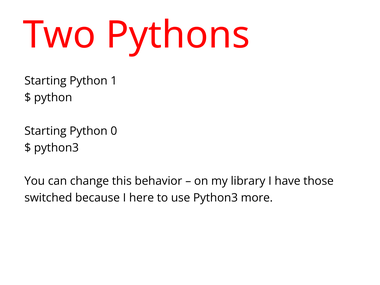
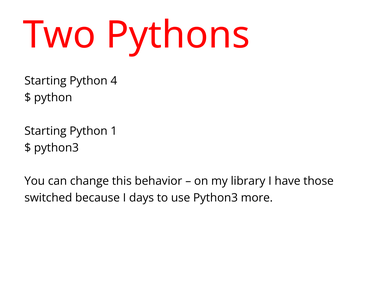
1: 1 -> 4
0: 0 -> 1
here: here -> days
